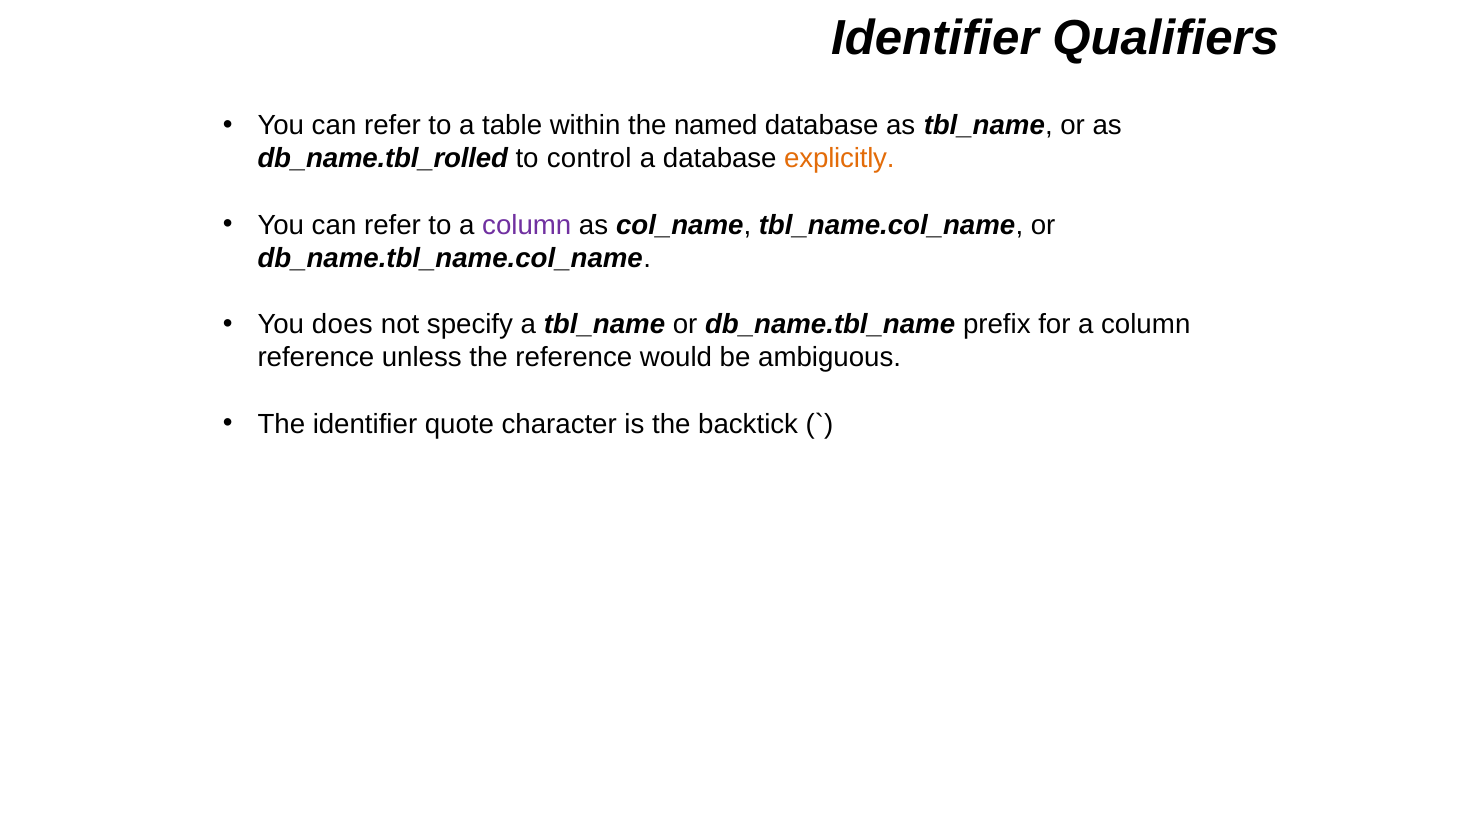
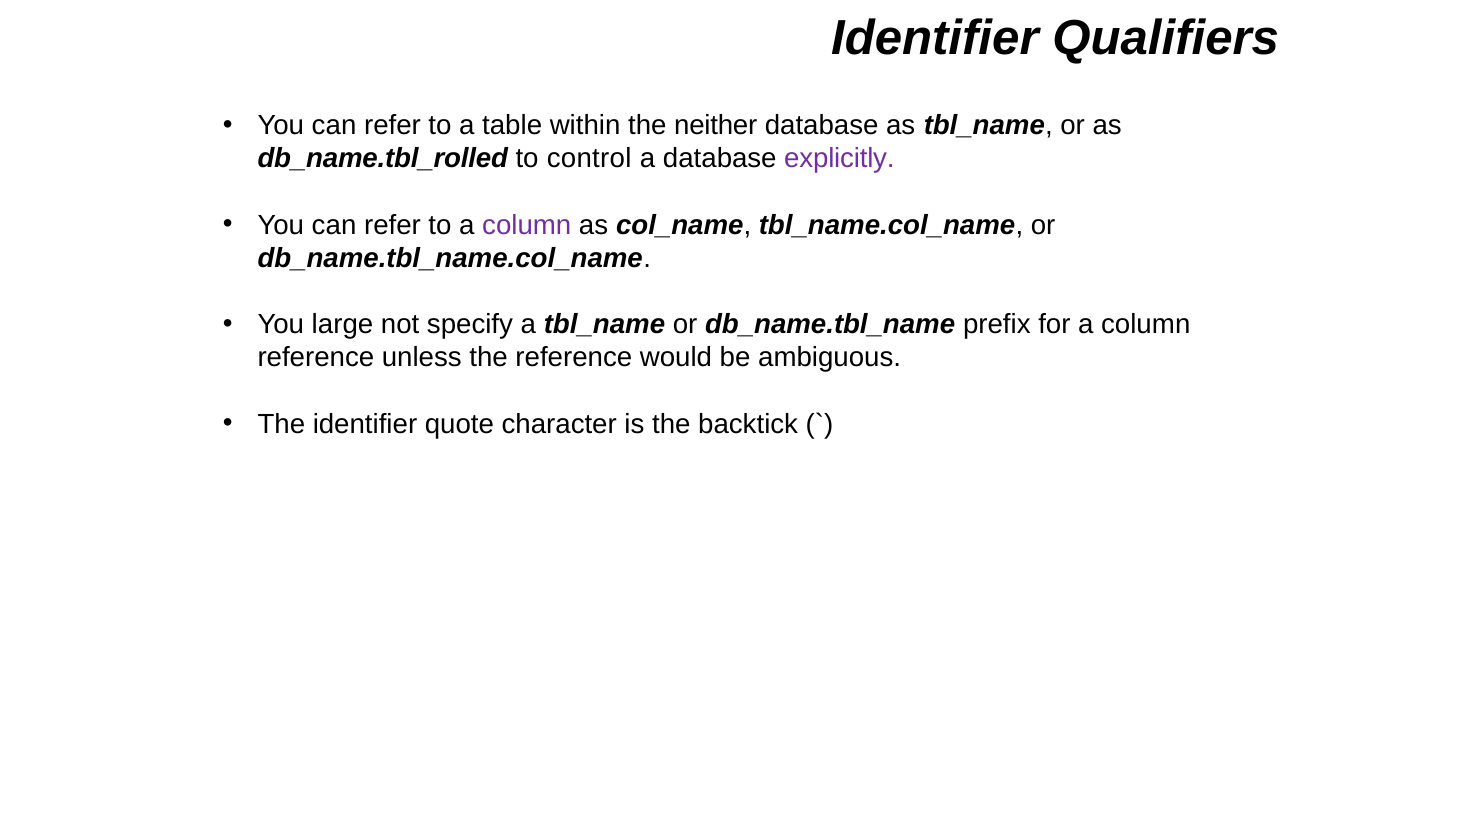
named: named -> neither
explicitly colour: orange -> purple
does: does -> large
